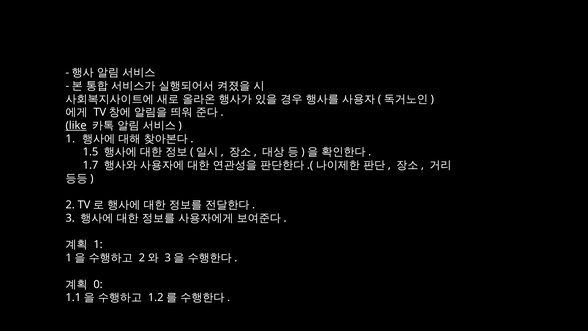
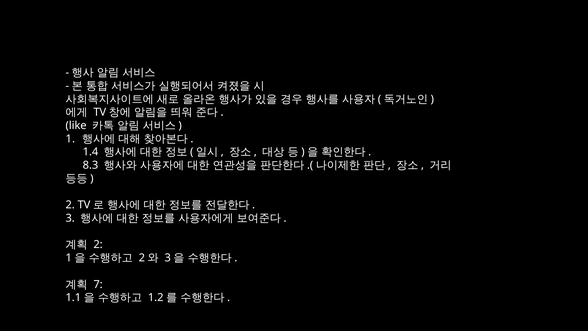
like underline: present -> none
1.5: 1.5 -> 1.4
1.7: 1.7 -> 8.3
1 at (98, 244): 1 -> 2
0: 0 -> 7
